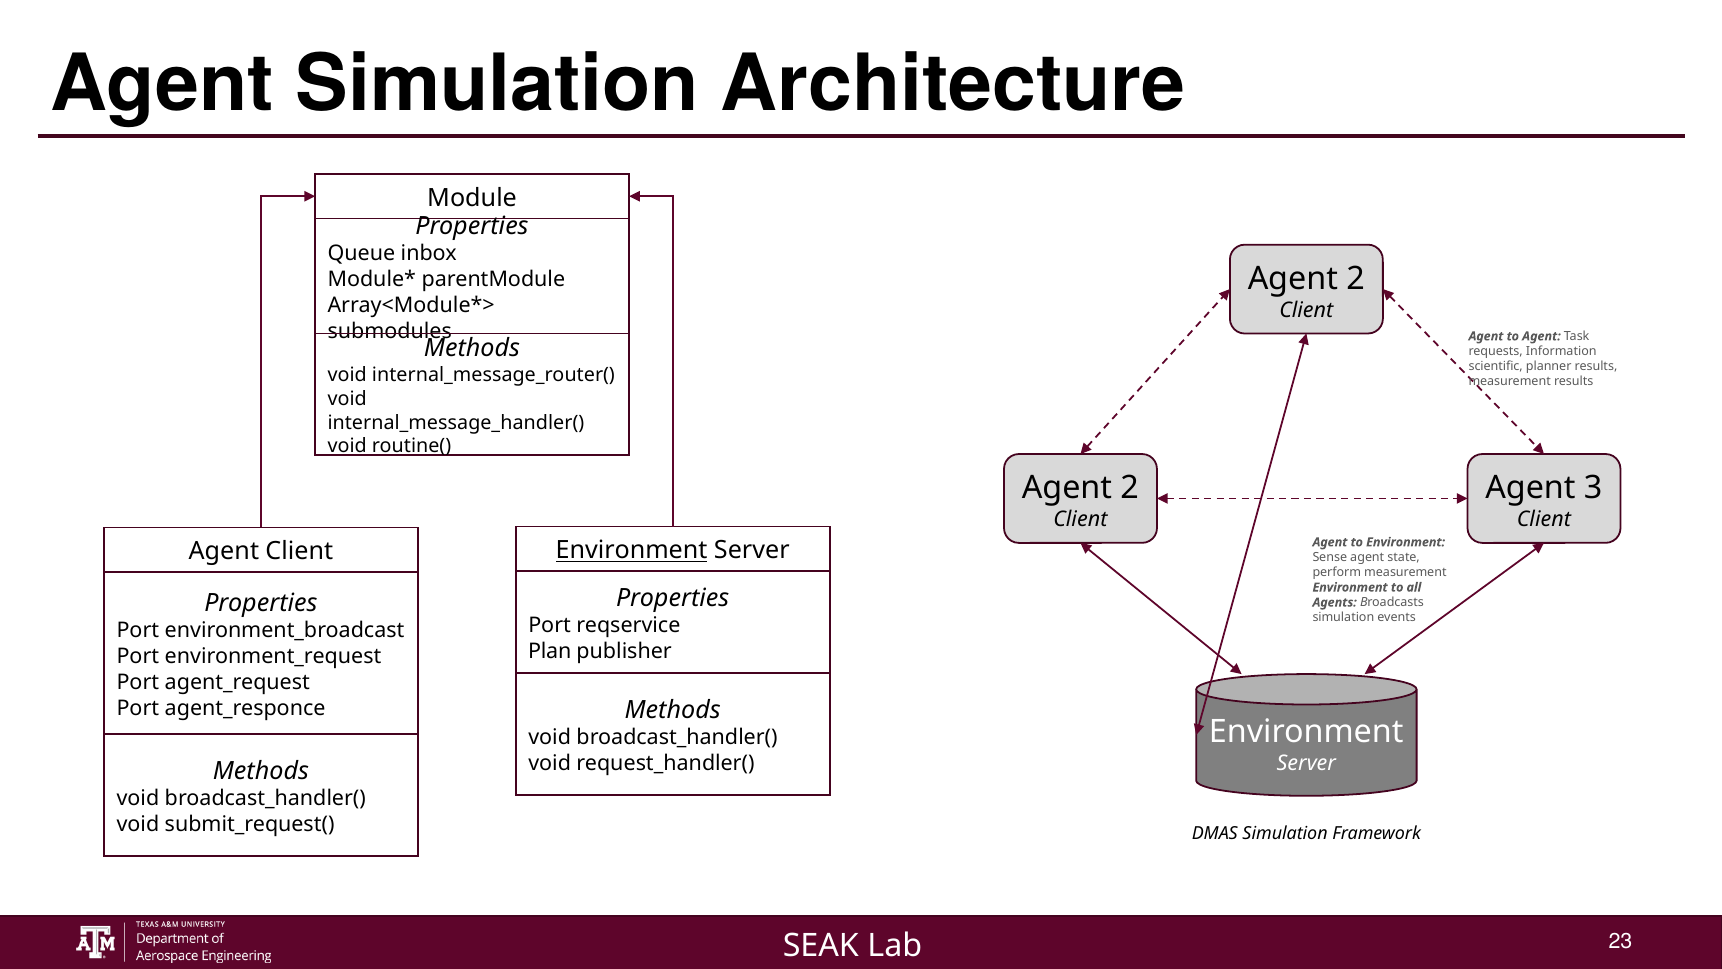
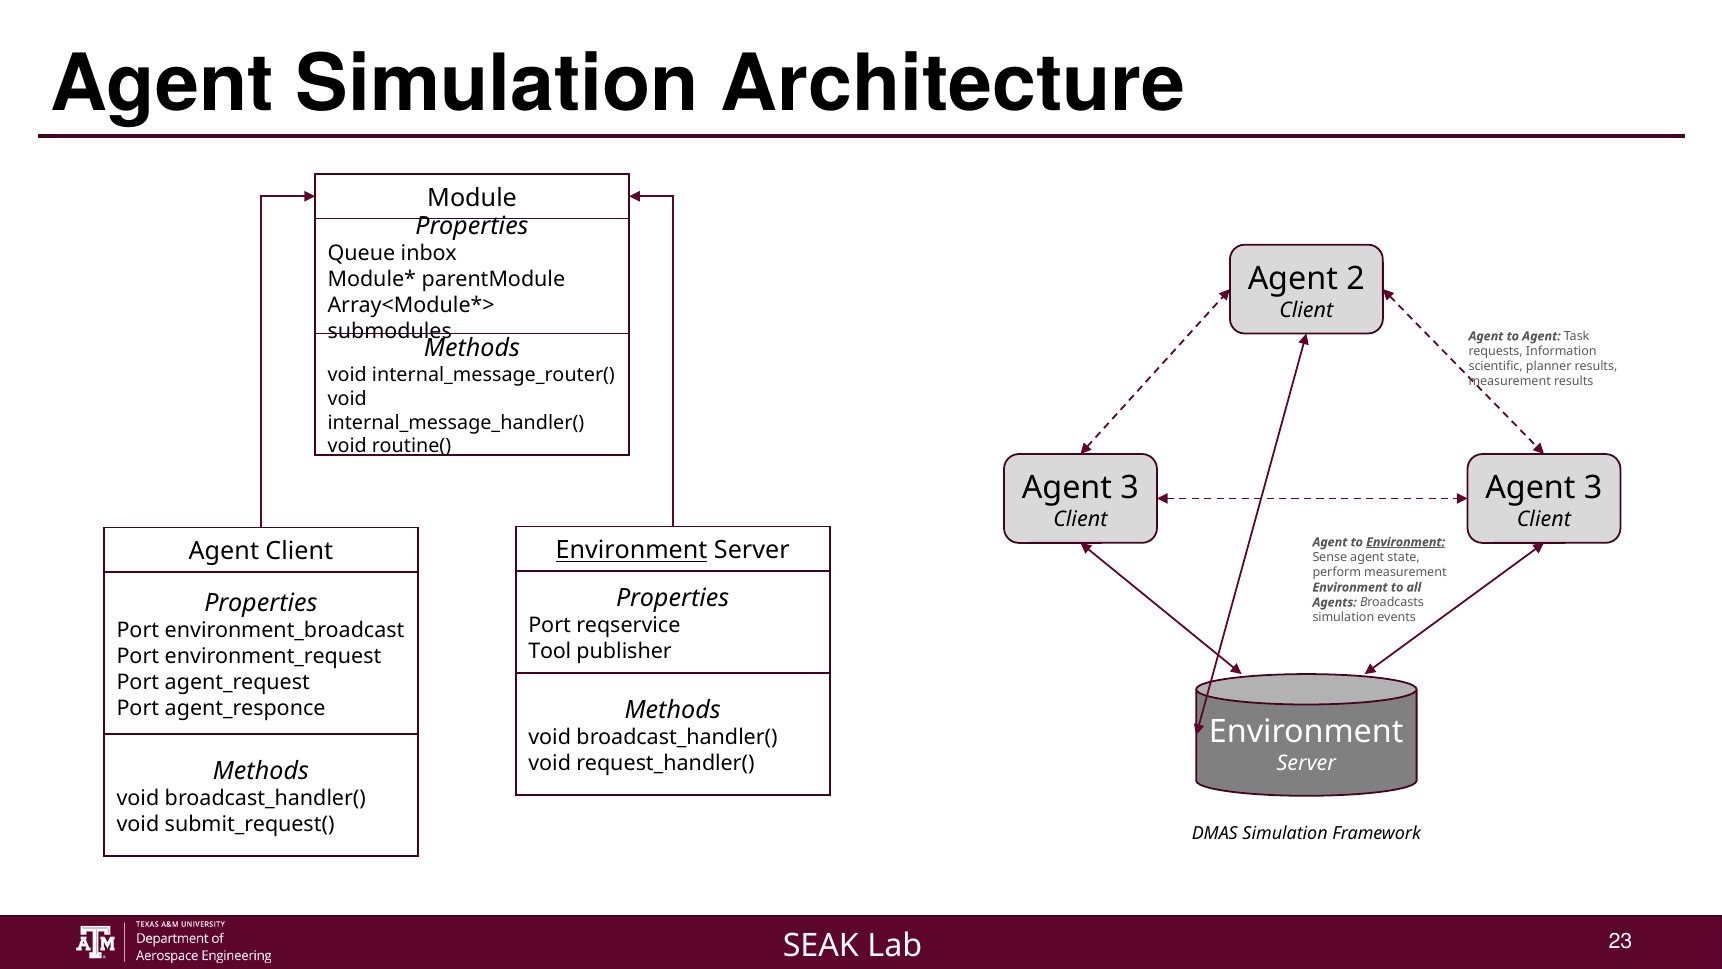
2 at (1130, 488): 2 -> 3
Environment at (1406, 542) underline: none -> present
Plan: Plan -> Tool
